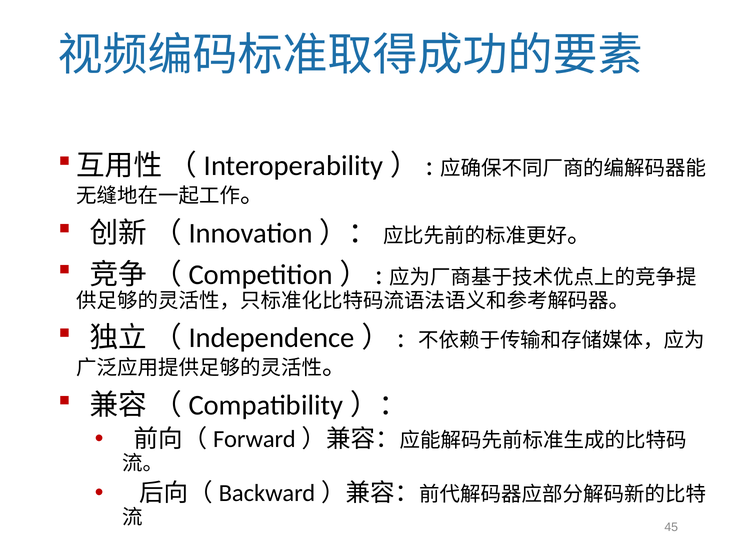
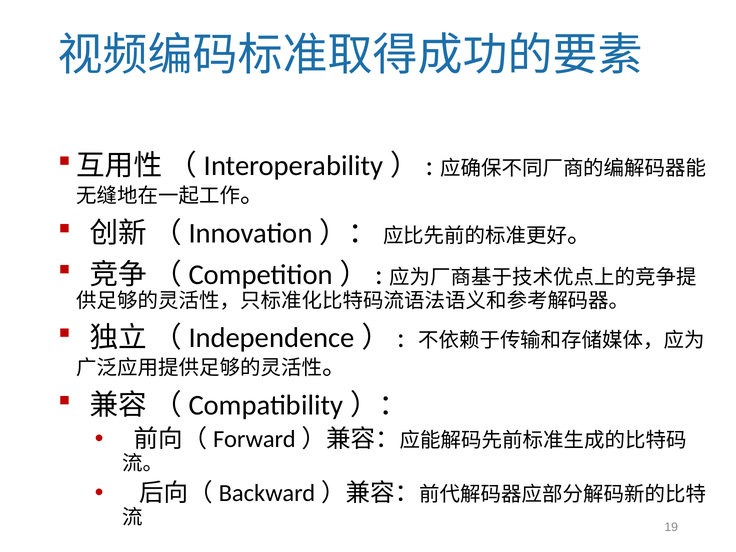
45: 45 -> 19
